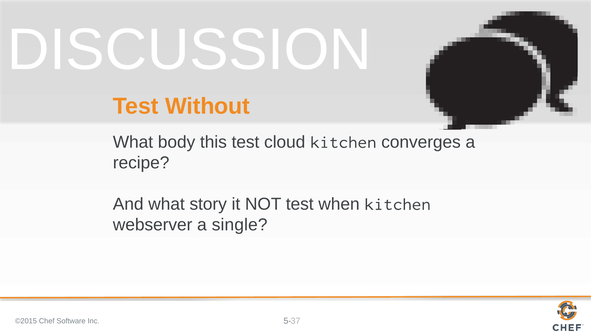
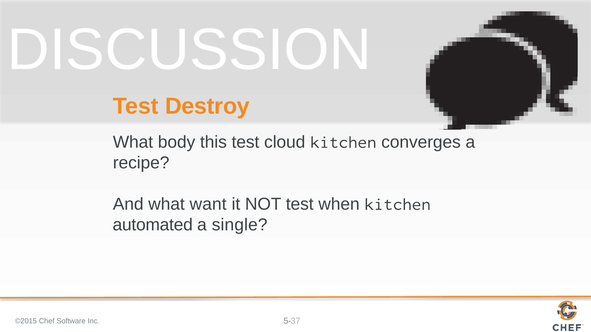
Without: Without -> Destroy
story: story -> want
webserver: webserver -> automated
